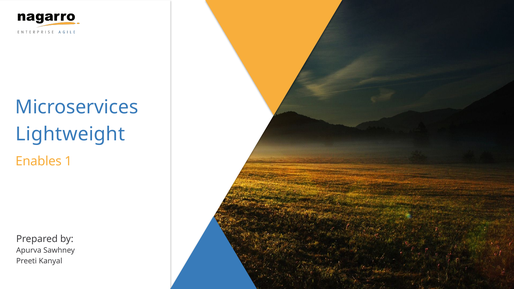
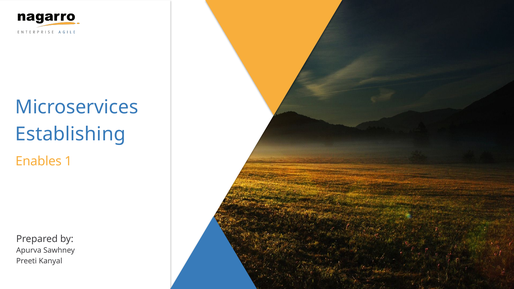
Lightweight: Lightweight -> Establishing
